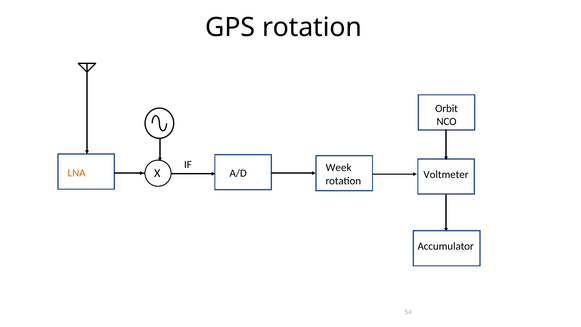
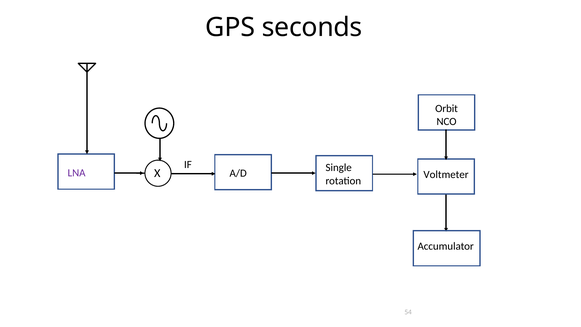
GPS rotation: rotation -> seconds
Week: Week -> Single
LNA colour: orange -> purple
